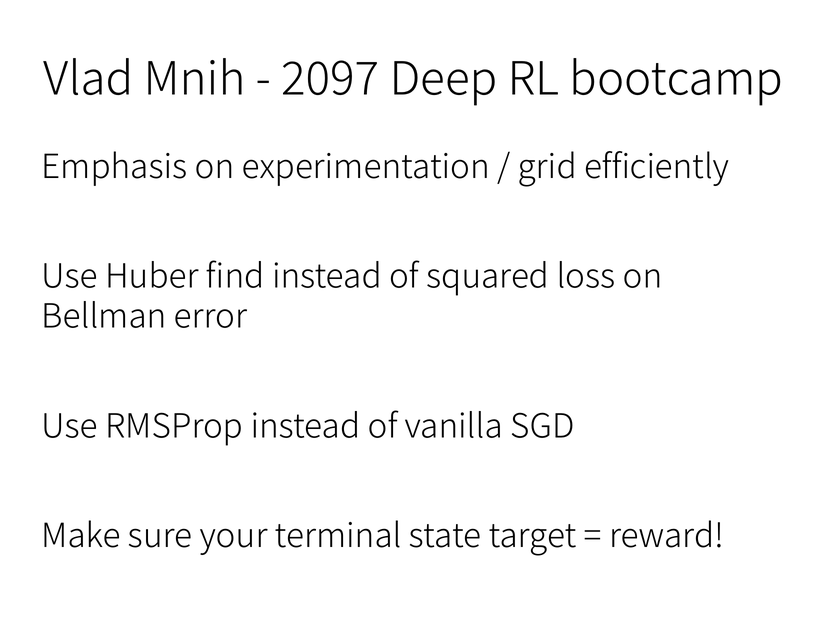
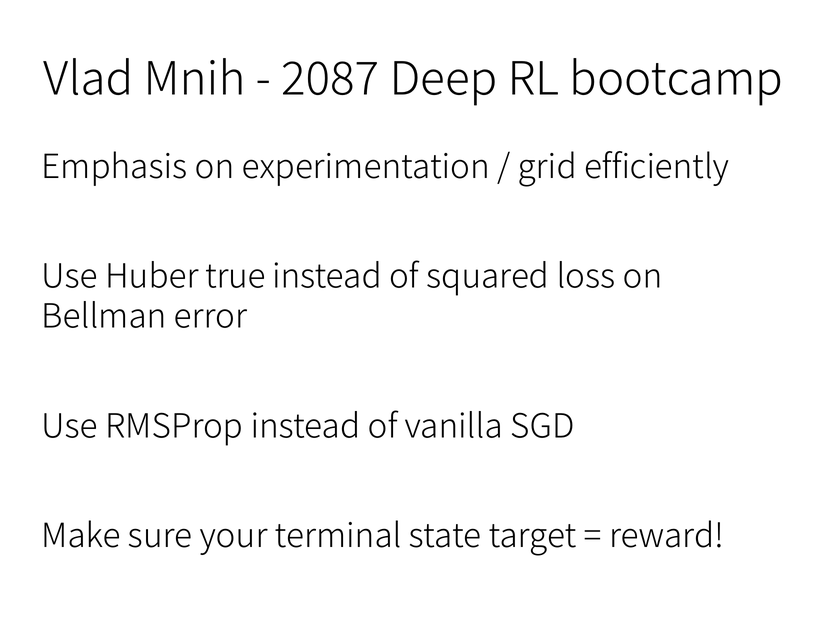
2097: 2097 -> 2087
find: find -> true
